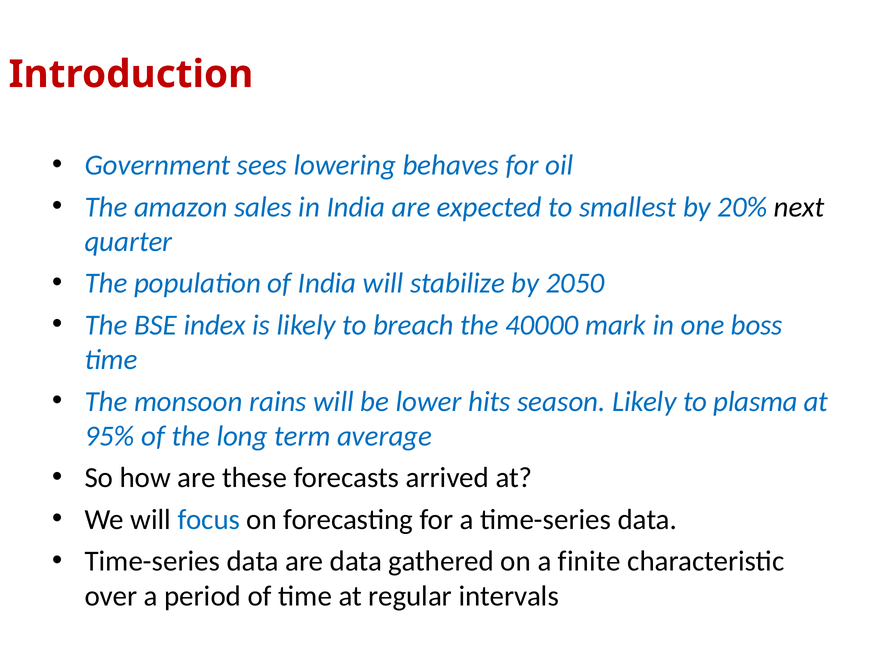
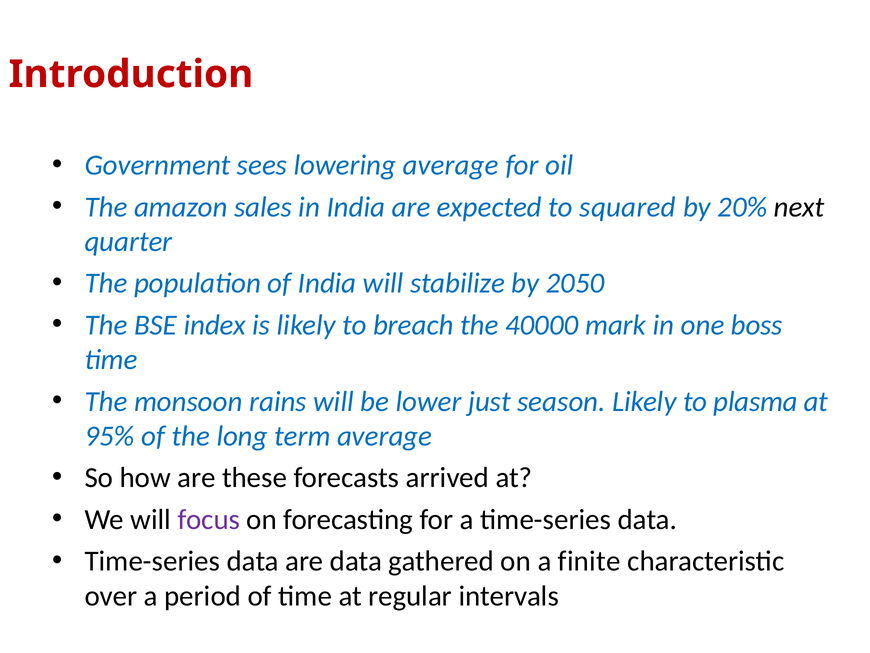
lowering behaves: behaves -> average
smallest: smallest -> squared
hits: hits -> just
focus colour: blue -> purple
